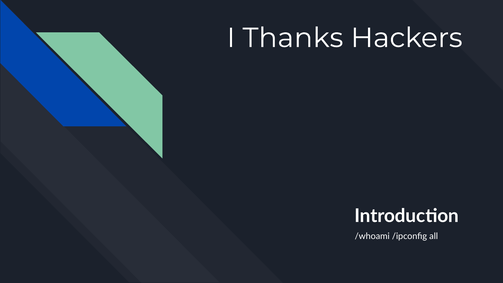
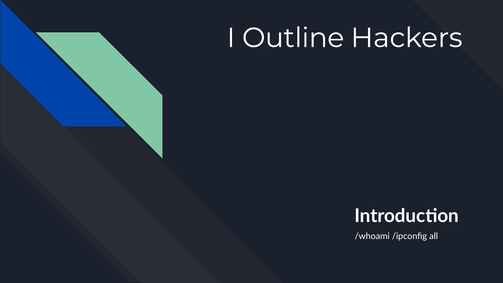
Thanks: Thanks -> Outline
